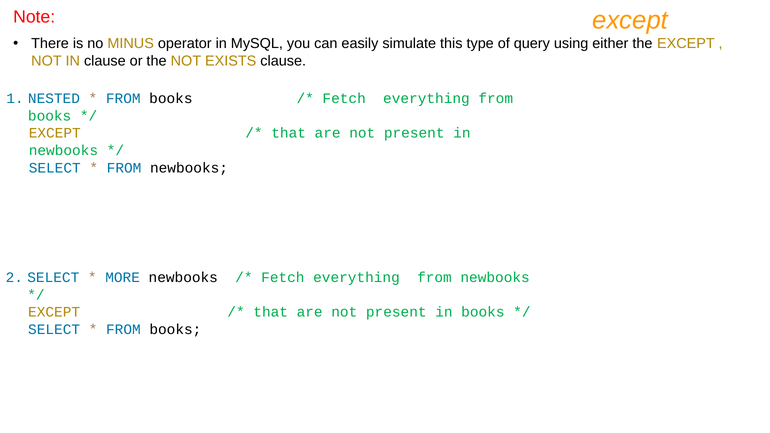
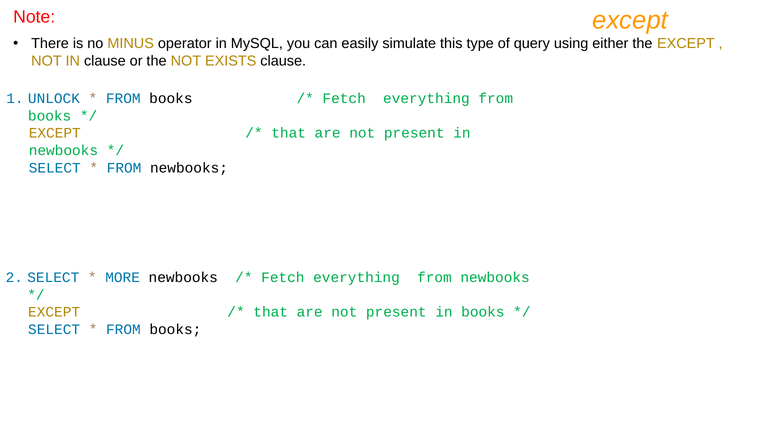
NESTED: NESTED -> UNLOCK
